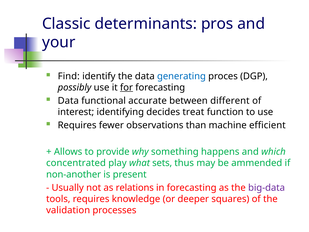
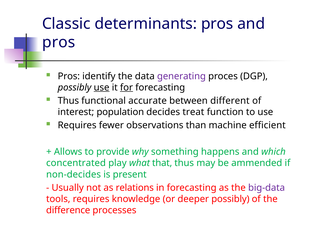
your at (59, 42): your -> pros
Find at (69, 76): Find -> Pros
generating colour: blue -> purple
use at (102, 87) underline: none -> present
Data at (68, 101): Data -> Thus
identifying: identifying -> population
sets: sets -> that
non-another: non-another -> non-decides
deeper squares: squares -> possibly
validation: validation -> difference
